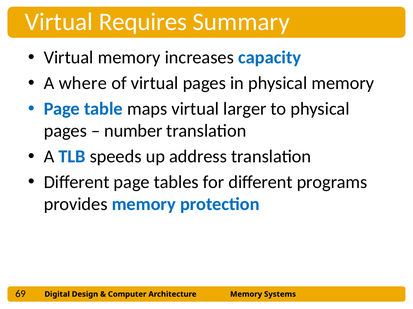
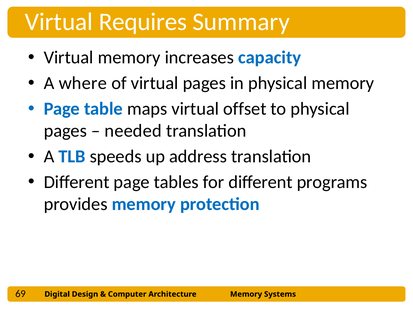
larger: larger -> offset
number: number -> needed
